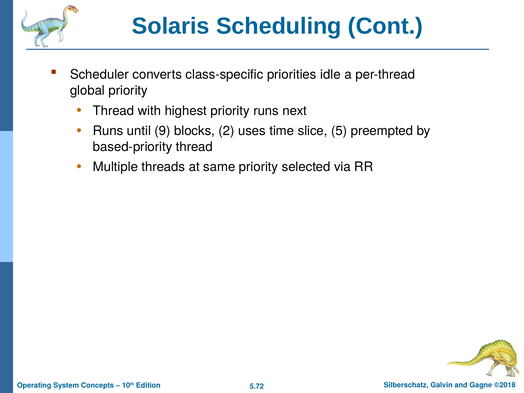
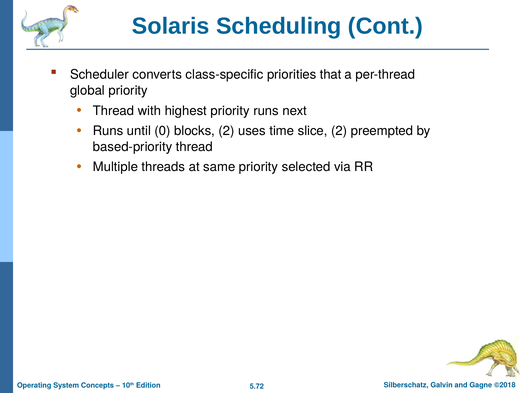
idle: idle -> that
9: 9 -> 0
slice 5: 5 -> 2
